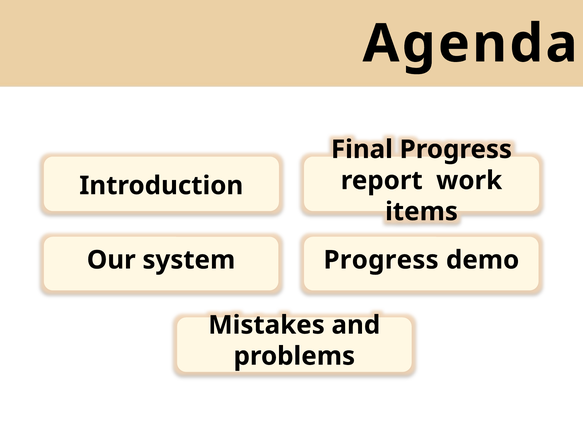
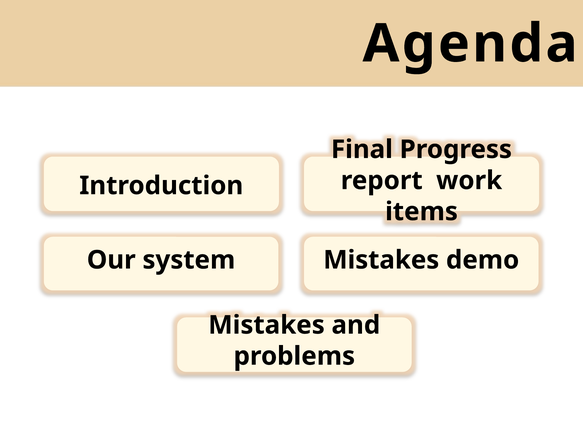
Progress at (381, 260): Progress -> Mistakes
